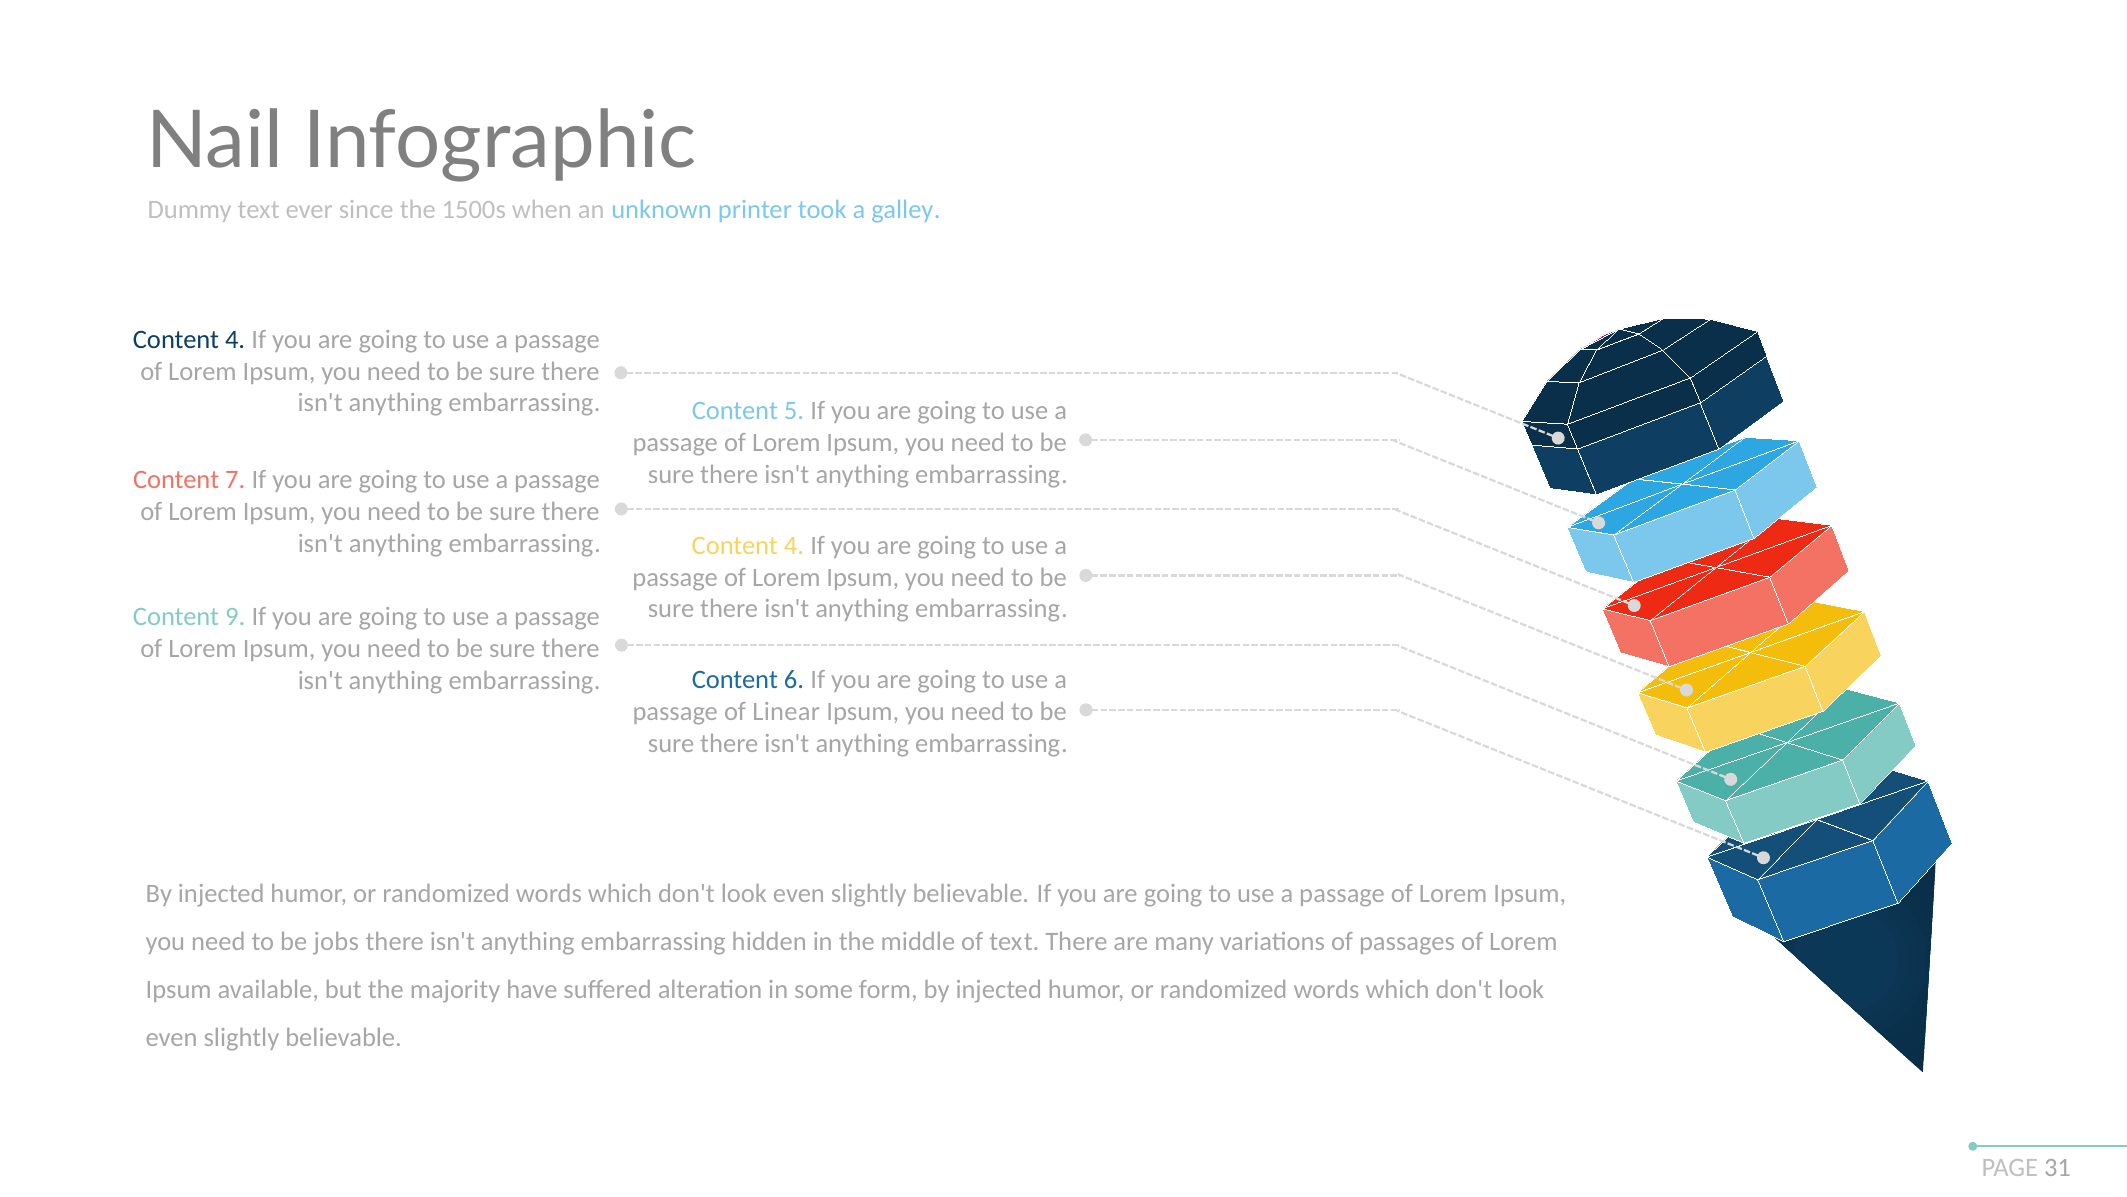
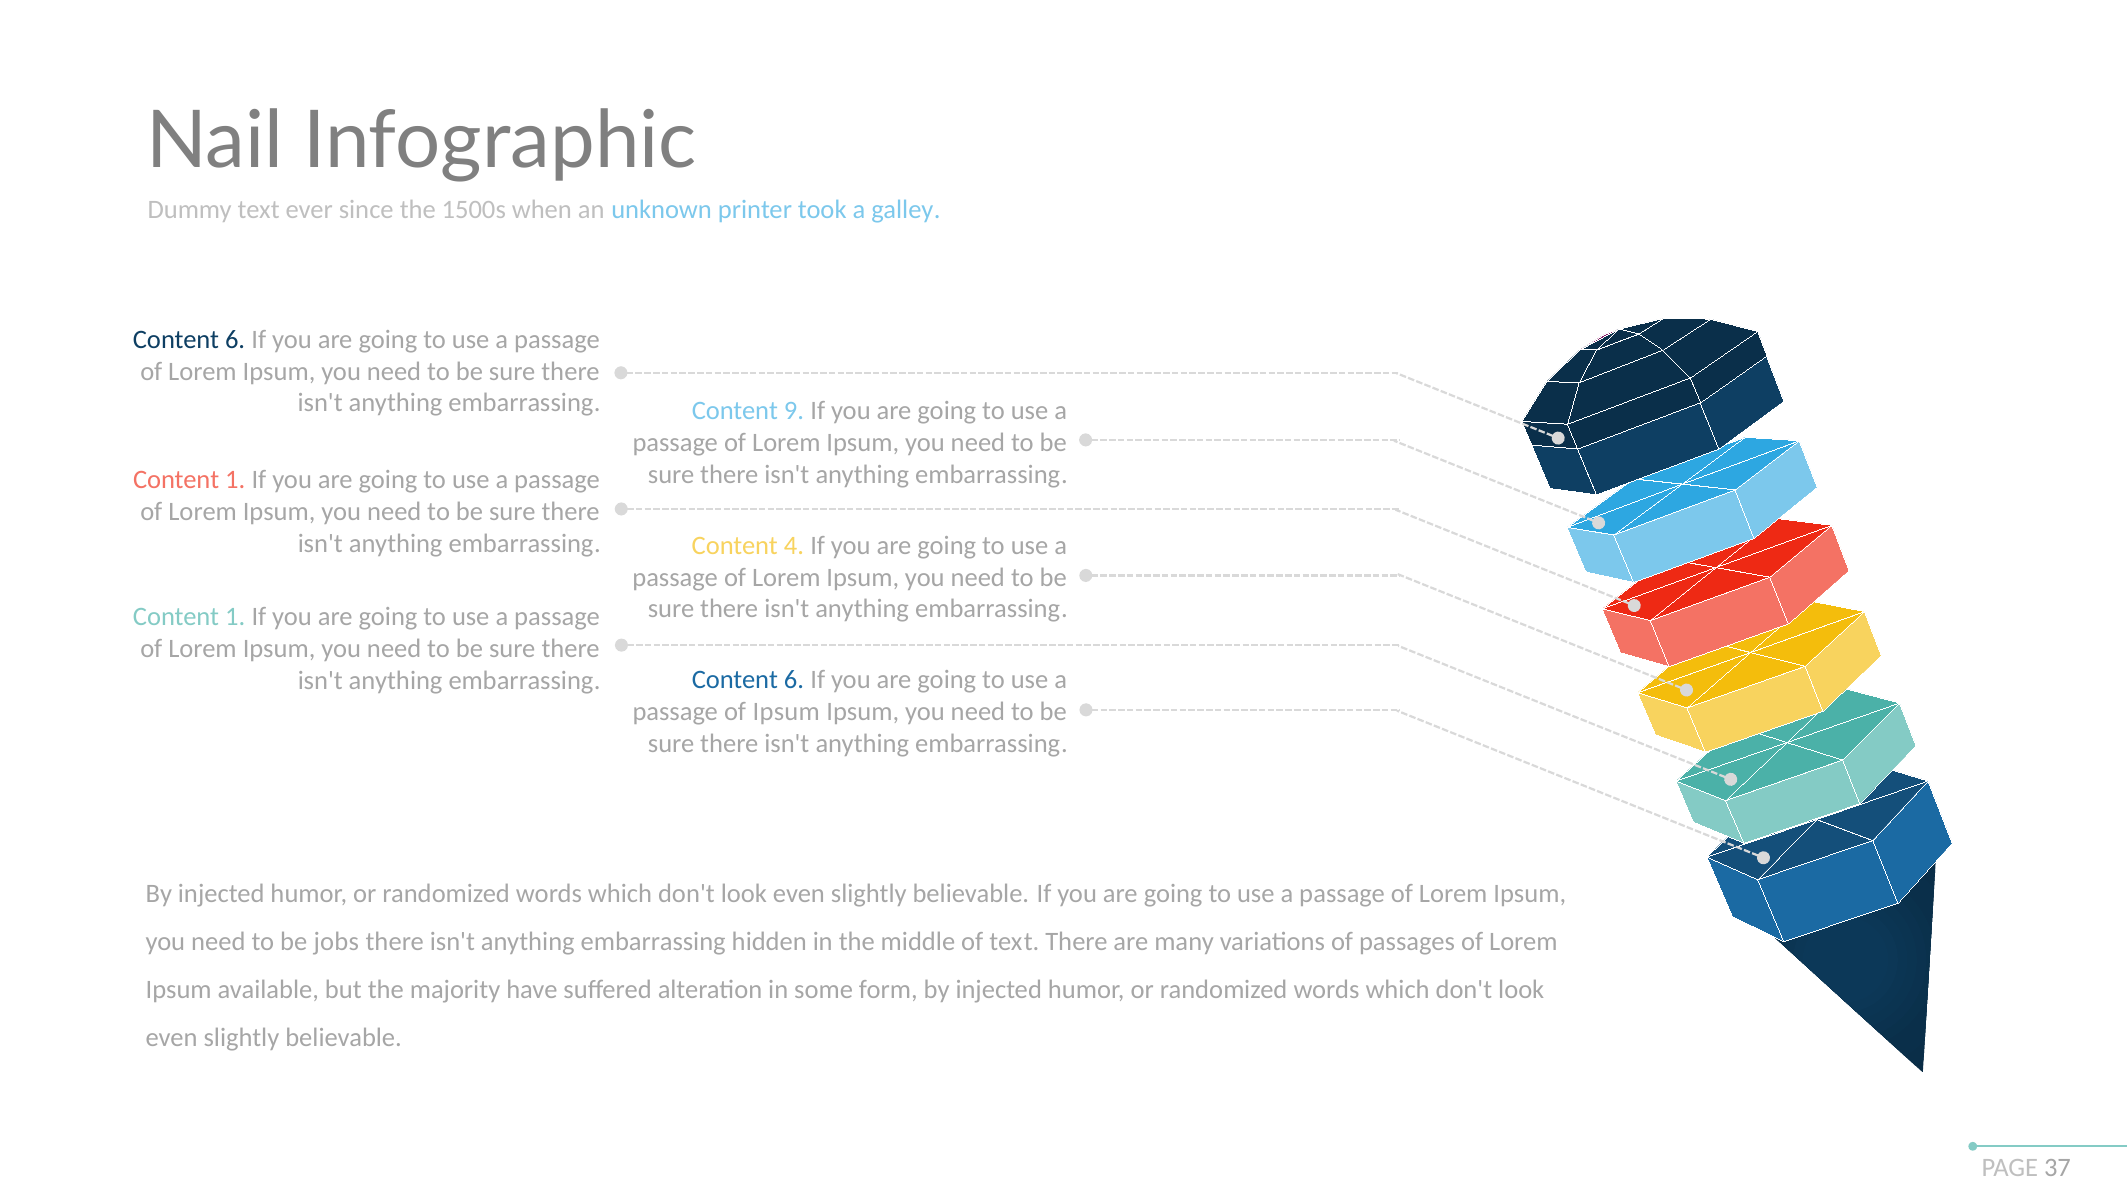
4 at (235, 339): 4 -> 6
5: 5 -> 9
7 at (235, 480): 7 -> 1
9 at (235, 617): 9 -> 1
of Linear: Linear -> Ipsum
31: 31 -> 37
